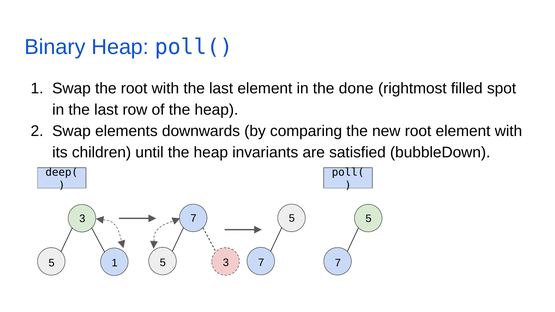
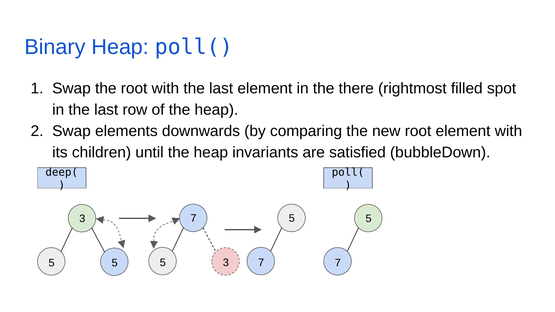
done: done -> there
5 1: 1 -> 5
